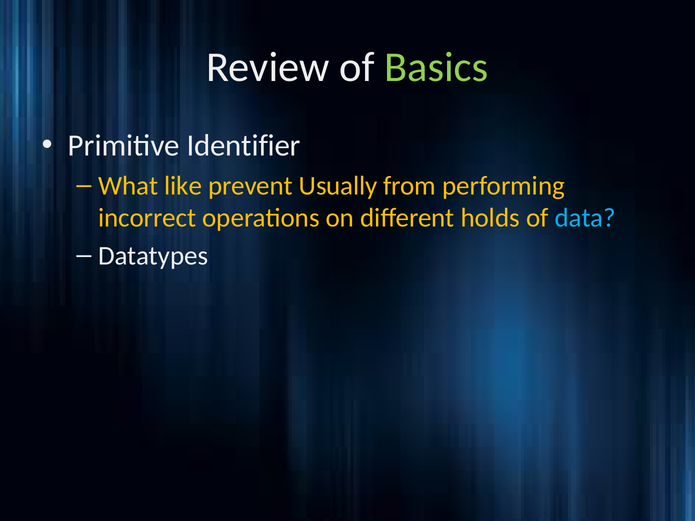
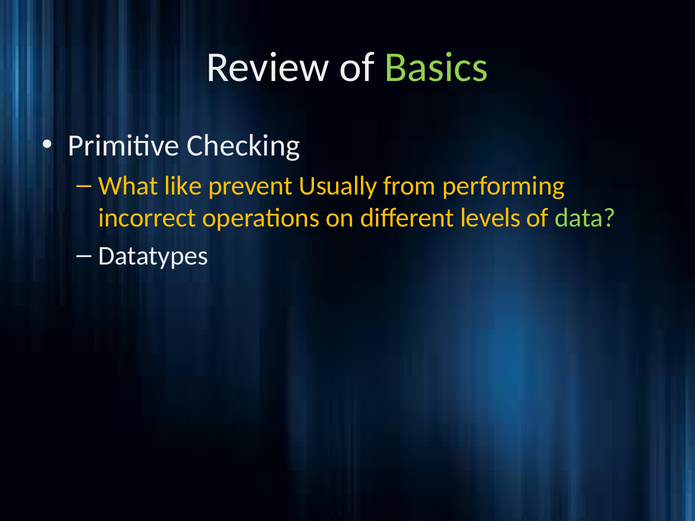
Identifier: Identifier -> Checking
holds: holds -> levels
data colour: light blue -> light green
